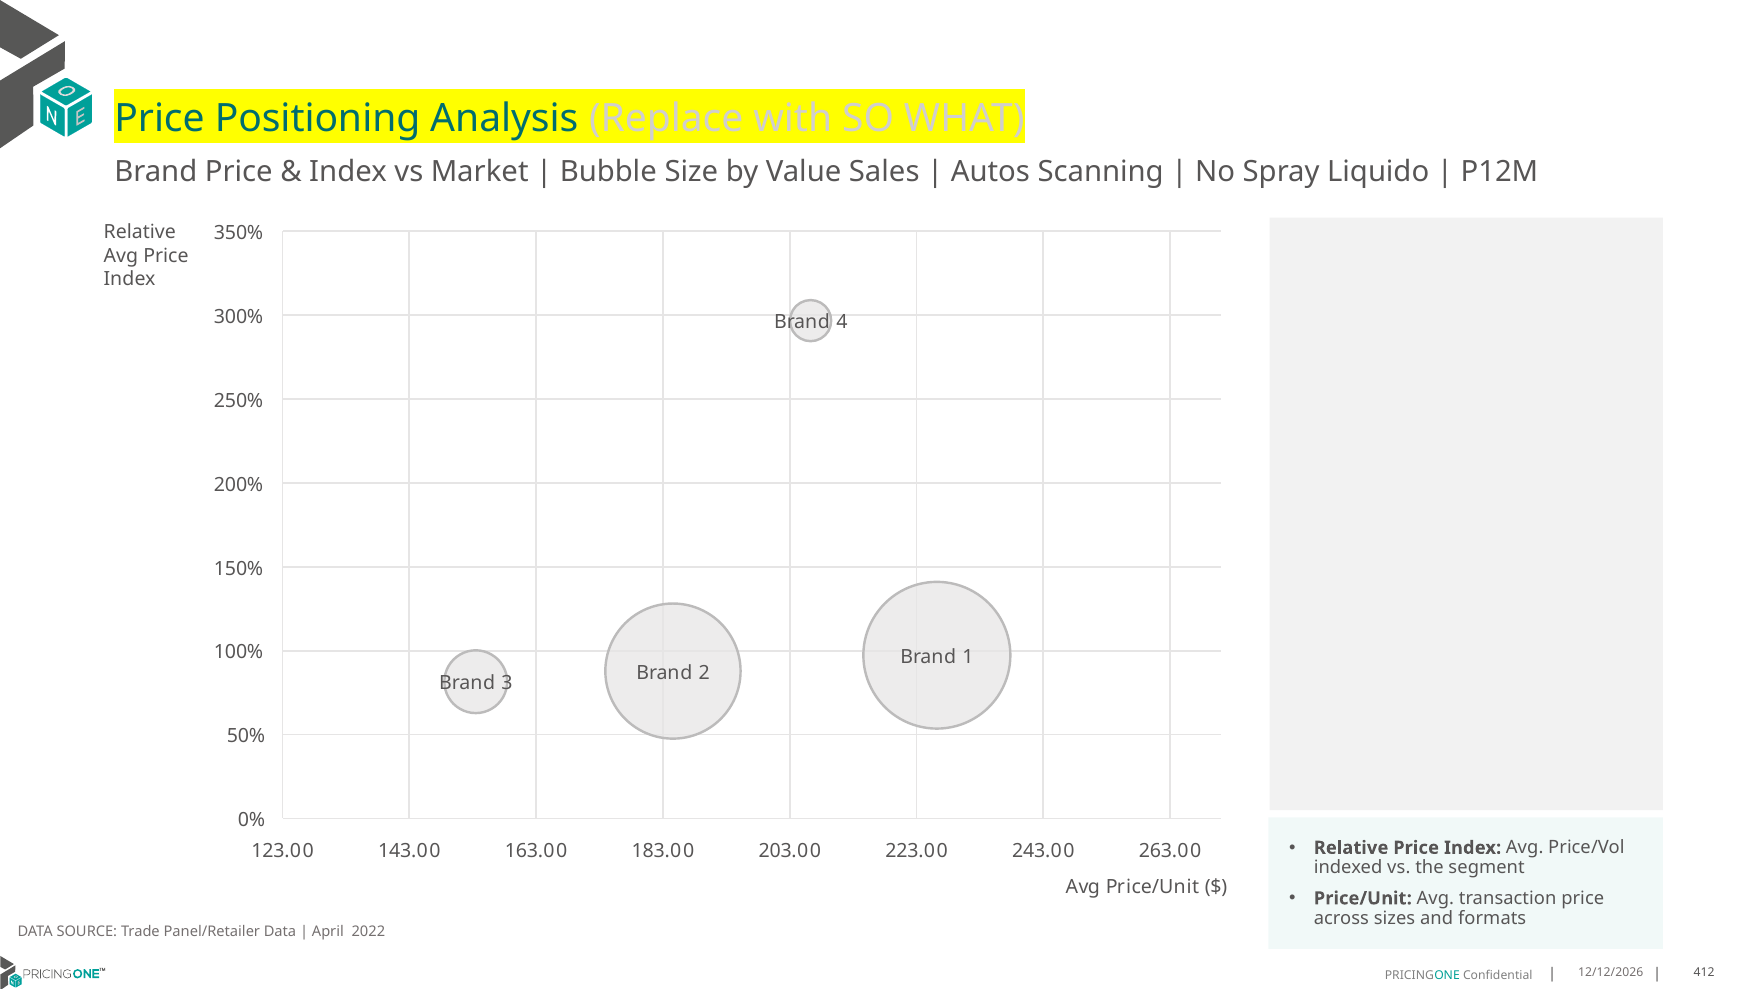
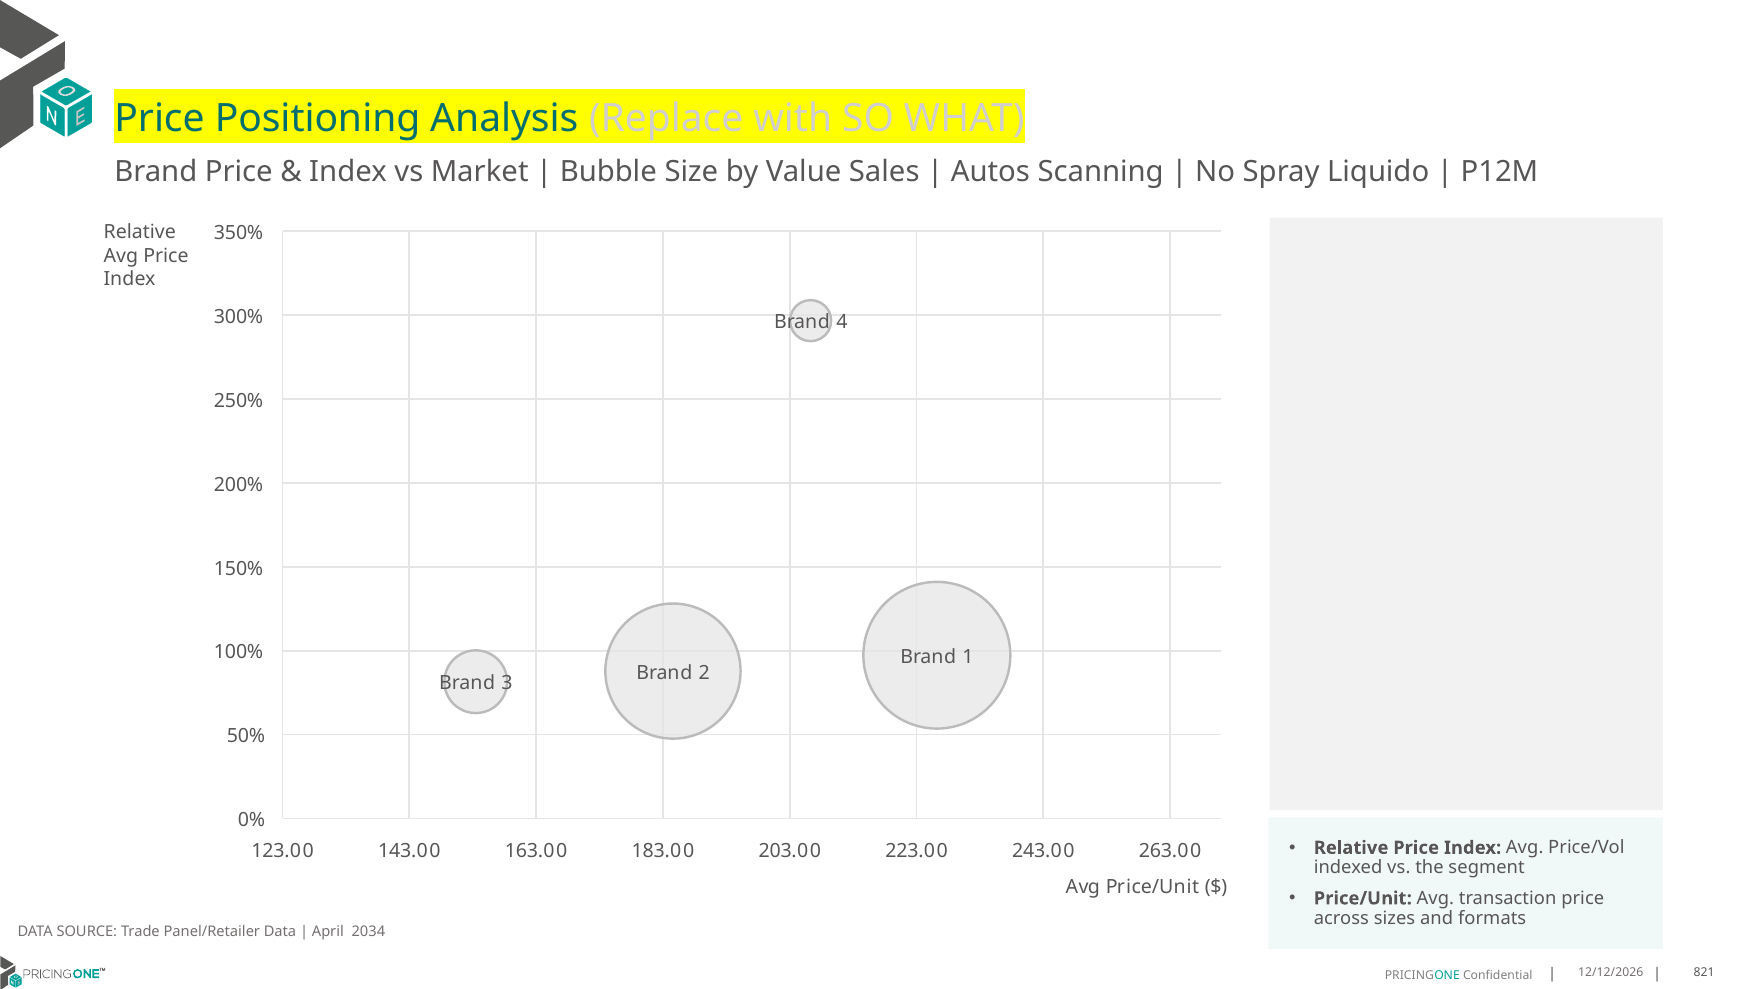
2022: 2022 -> 2034
412: 412 -> 821
